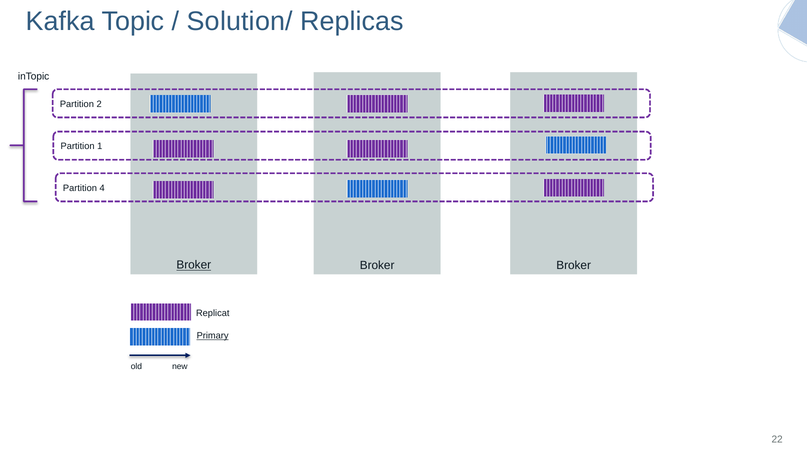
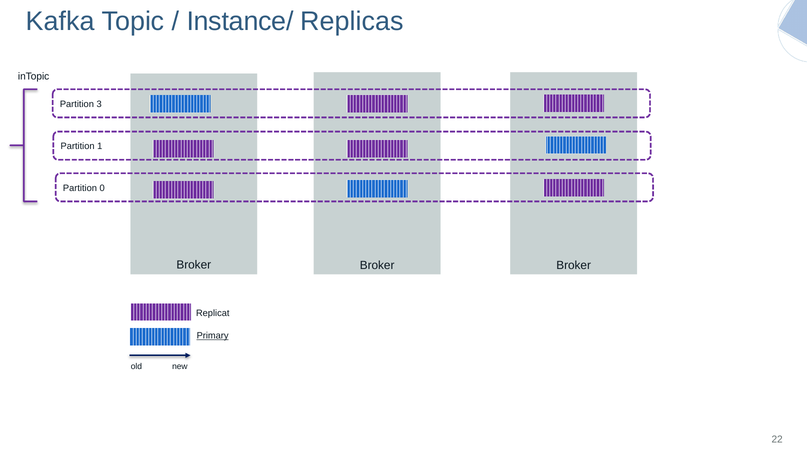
Solution/: Solution/ -> Instance/
2: 2 -> 3
4: 4 -> 0
Broker at (194, 265) underline: present -> none
